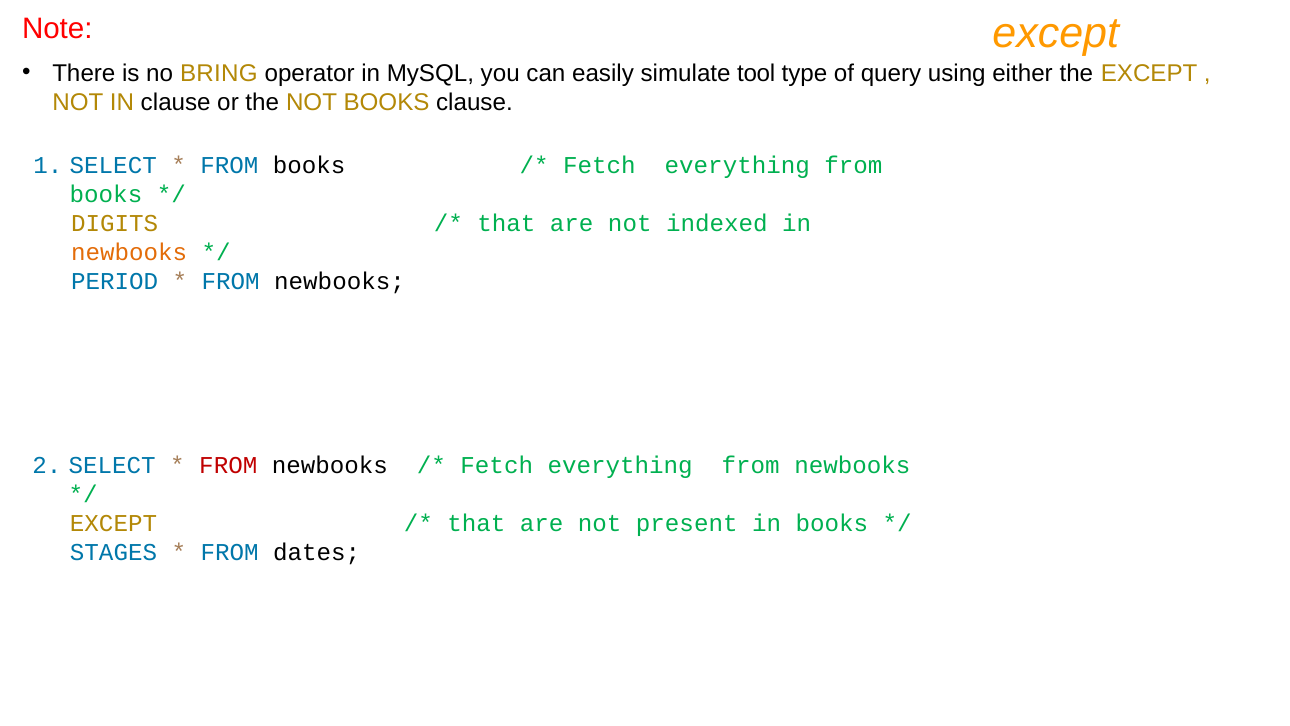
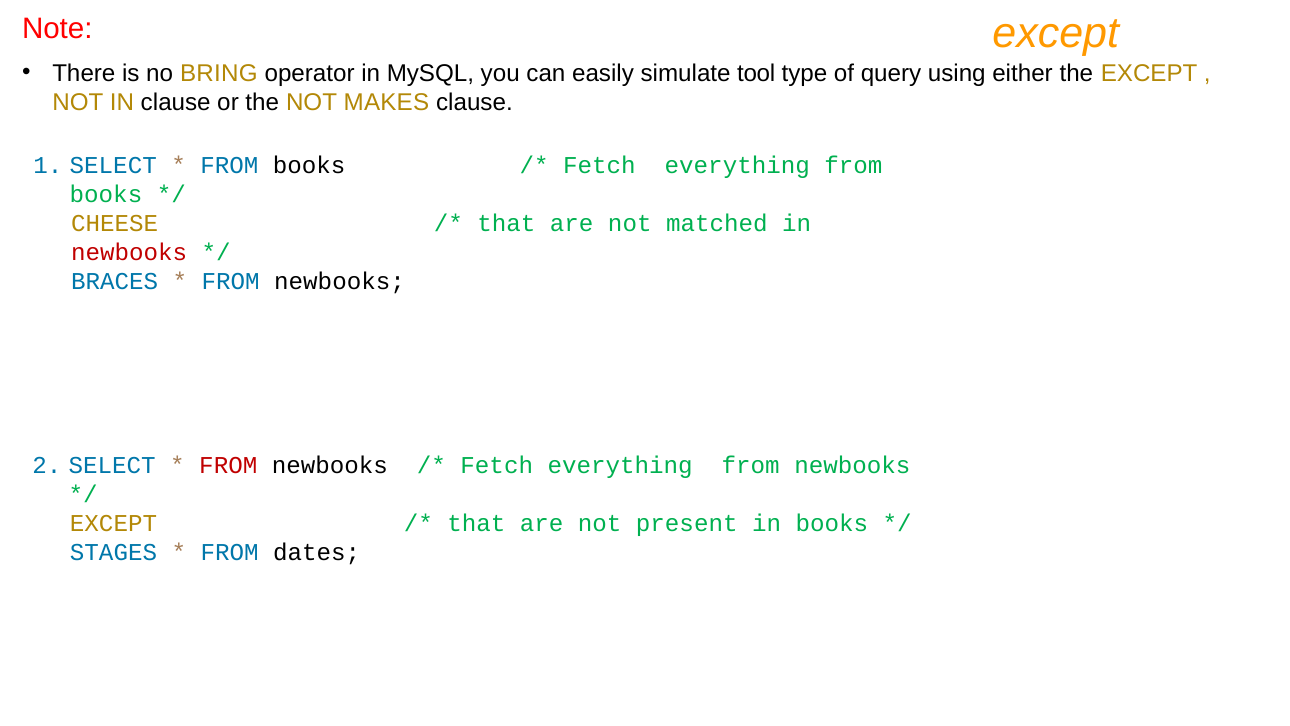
NOT BOOKS: BOOKS -> MAKES
DIGITS: DIGITS -> CHEESE
indexed: indexed -> matched
newbooks at (129, 252) colour: orange -> red
PERIOD: PERIOD -> BRACES
